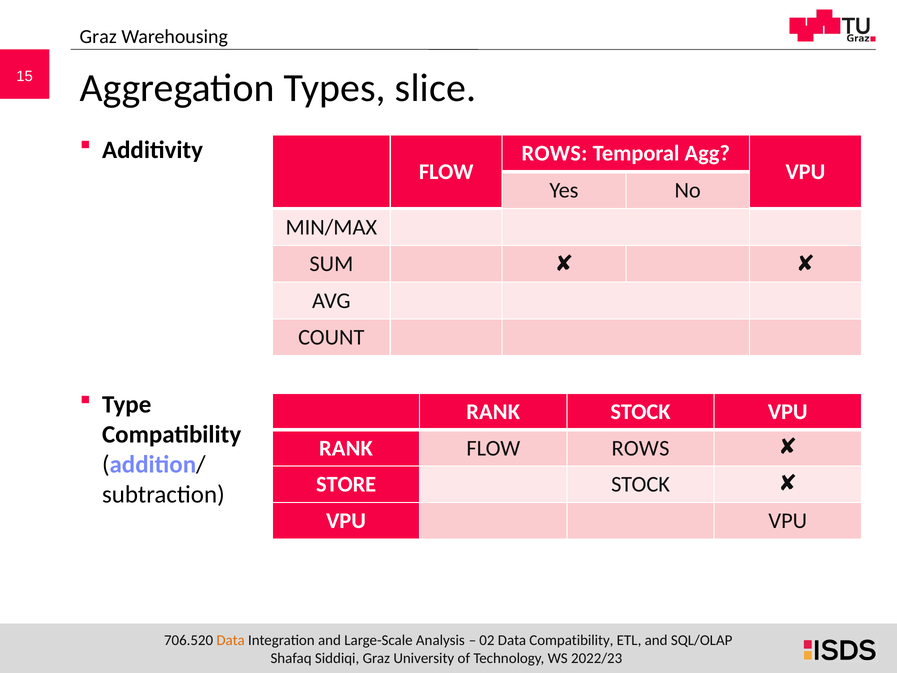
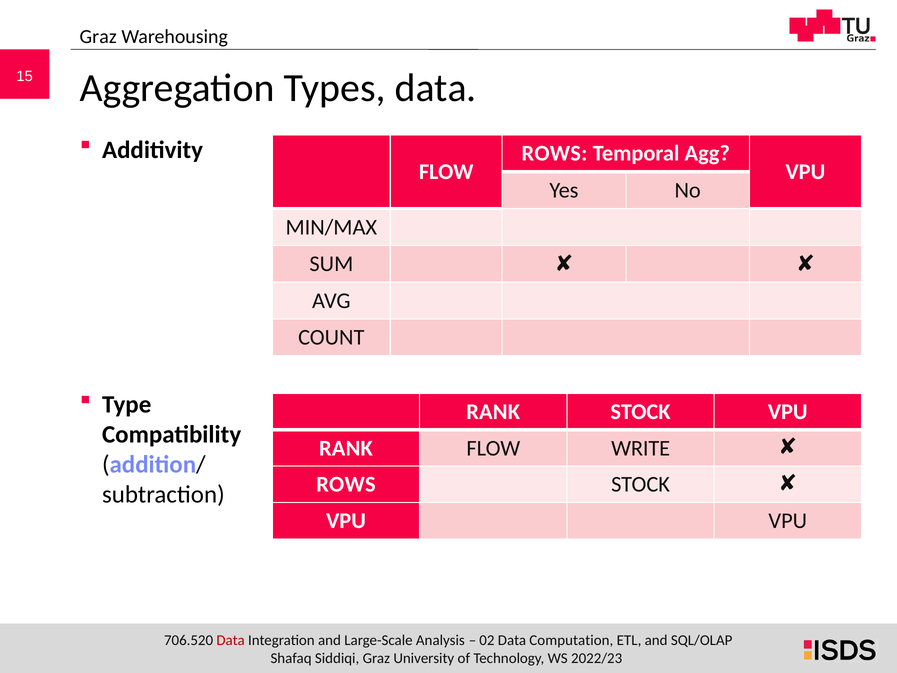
Types slice: slice -> data
ROWS at (640, 448): ROWS -> WRITE
STORE at (346, 484): STORE -> ROWS
Data at (231, 640) colour: orange -> red
Data Compatibility: Compatibility -> Computation
